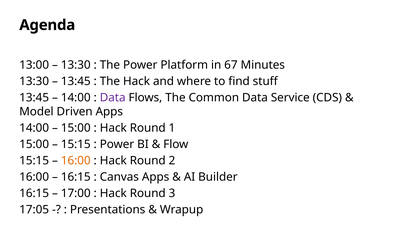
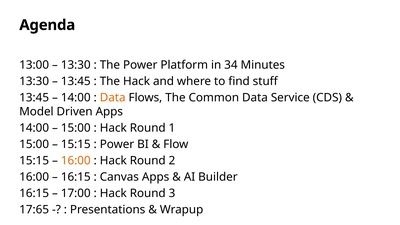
67: 67 -> 34
Data at (113, 98) colour: purple -> orange
17:05: 17:05 -> 17:65
